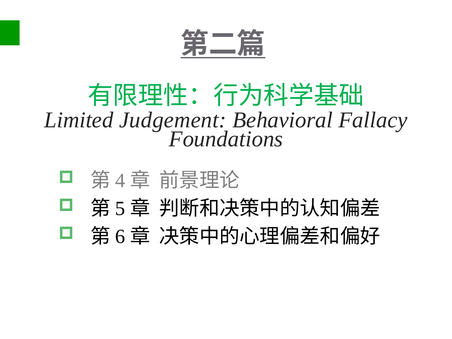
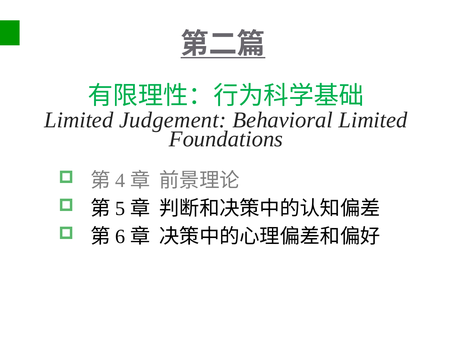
Behavioral Fallacy: Fallacy -> Limited
